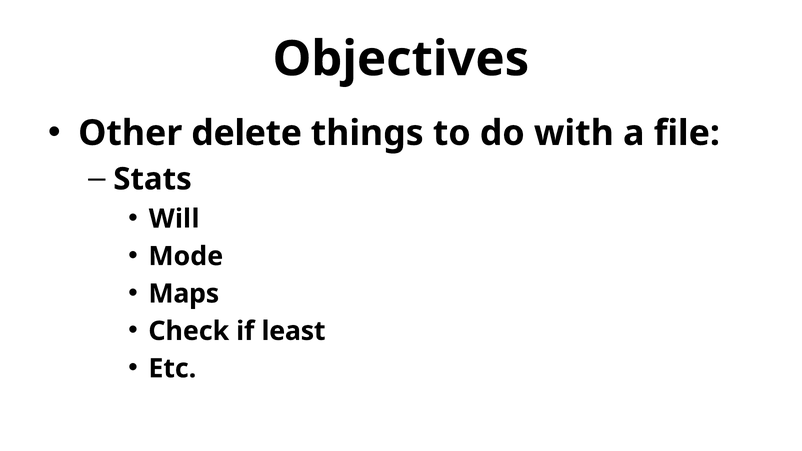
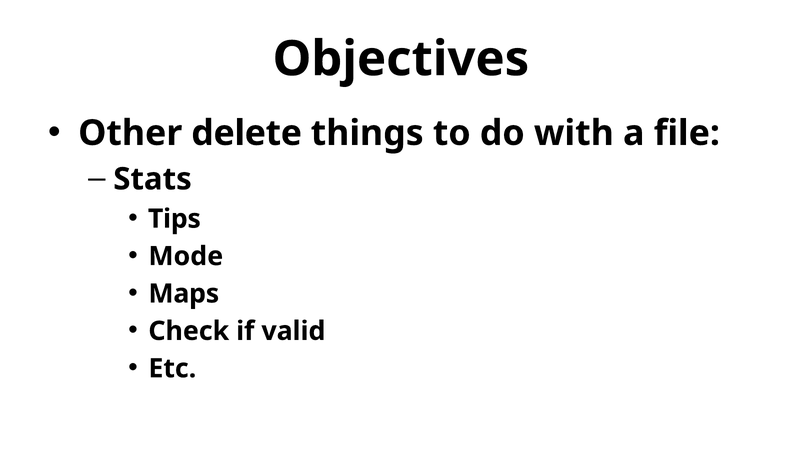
Will: Will -> Tips
least: least -> valid
